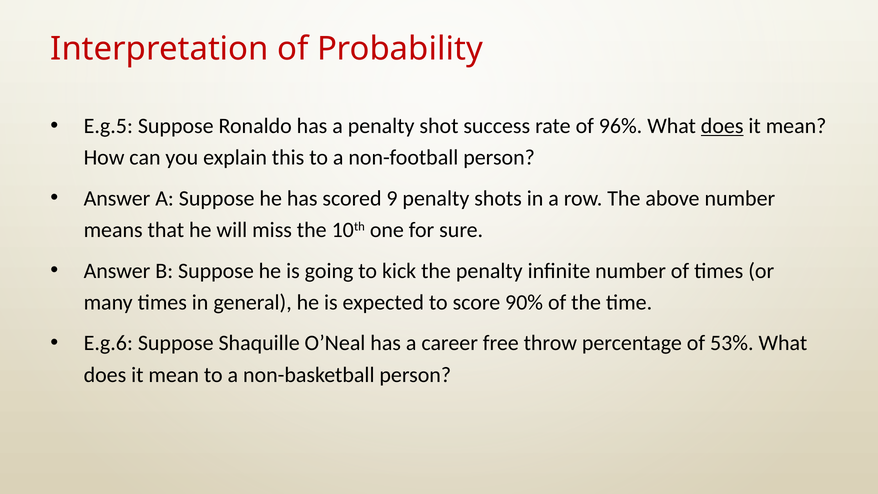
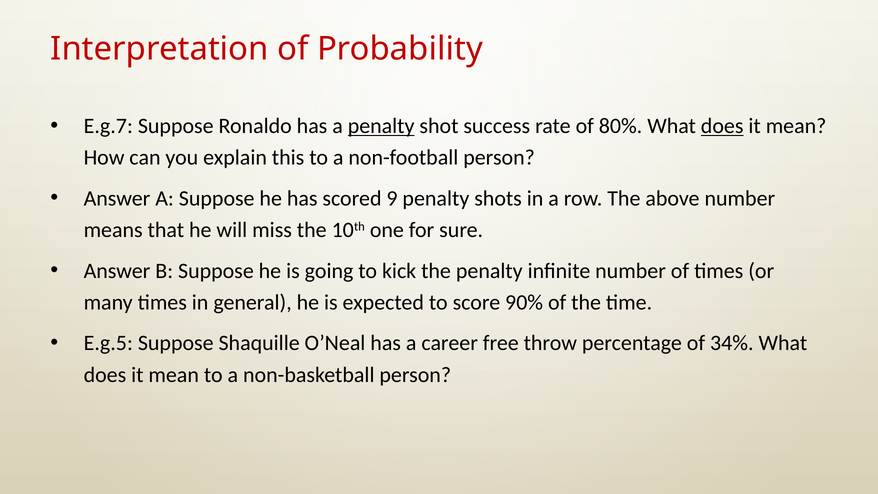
E.g.5: E.g.5 -> E.g.7
penalty at (381, 126) underline: none -> present
96%: 96% -> 80%
E.g.6: E.g.6 -> E.g.5
53%: 53% -> 34%
